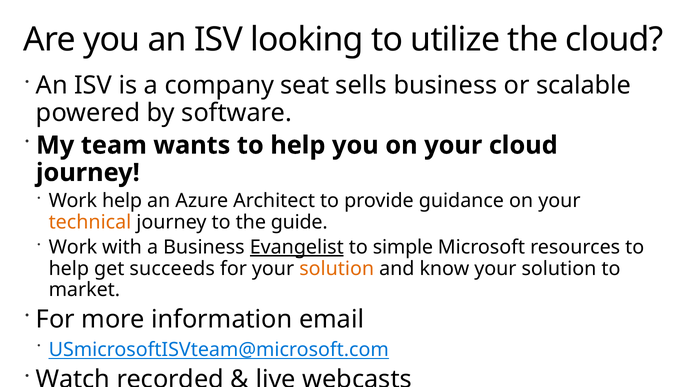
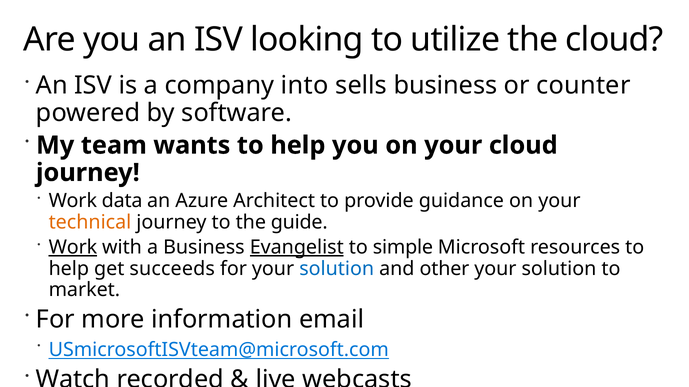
seat: seat -> into
scalable: scalable -> counter
Work help: help -> data
Work at (73, 248) underline: none -> present
solution at (337, 269) colour: orange -> blue
know: know -> other
